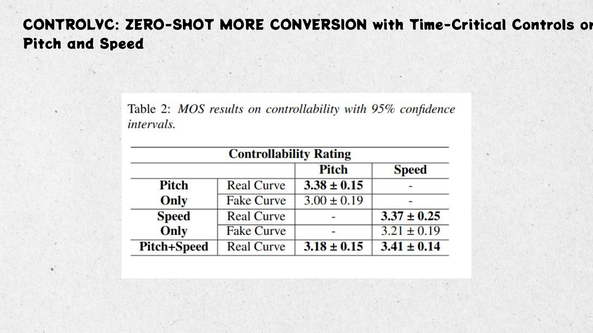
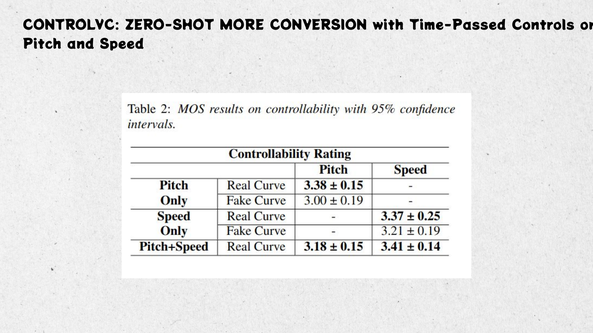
Time-Critical: Time-Critical -> Time-Passed
